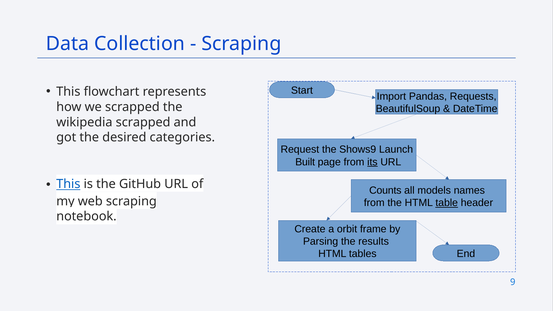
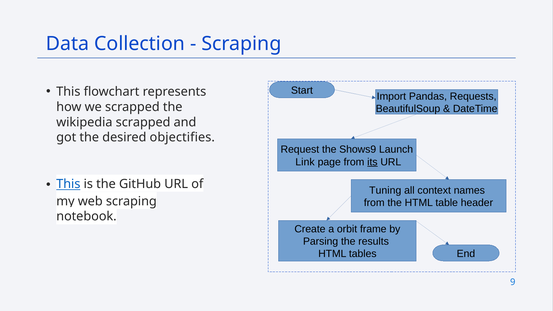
categories: categories -> objectifies
Built: Built -> Link
Counts: Counts -> Tuning
models: models -> context
table underline: present -> none
